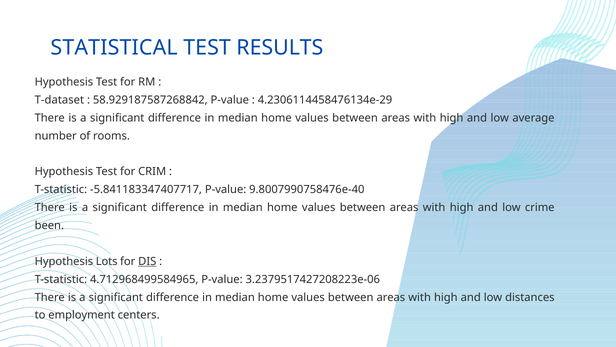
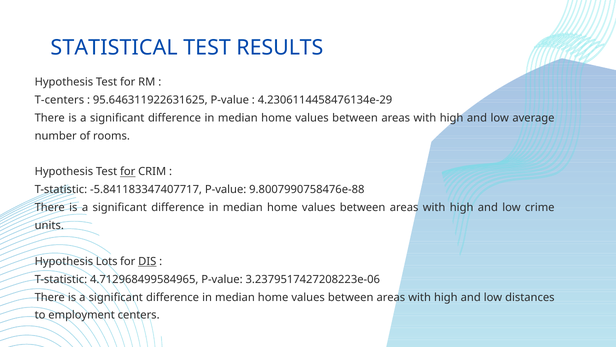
T-dataset: T-dataset -> T-centers
58.929187587268842: 58.929187587268842 -> 95.646311922631625
for at (128, 172) underline: none -> present
9.8007990758476e-40: 9.8007990758476e-40 -> 9.8007990758476e-88
been: been -> units
